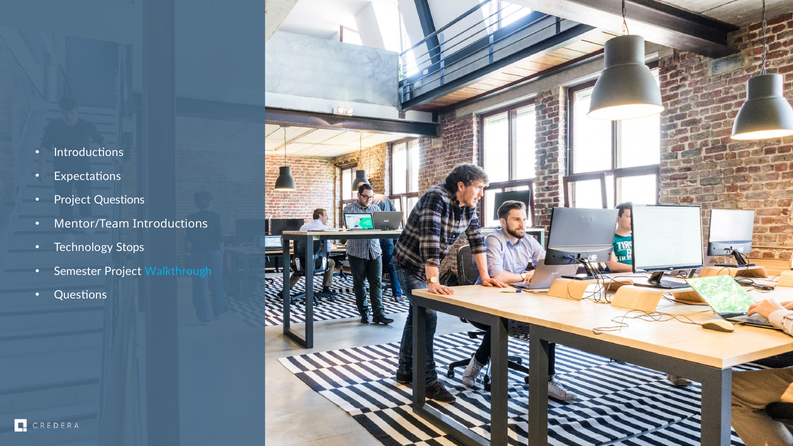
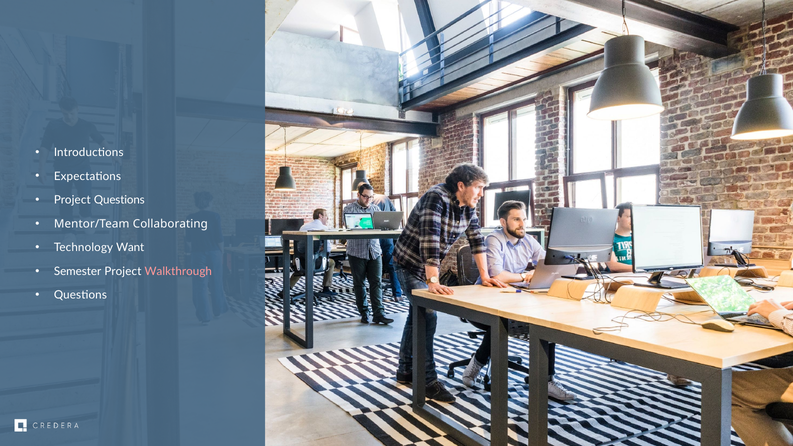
Mentor/Team Introductions: Introductions -> Collaborating
Stops: Stops -> Want
Walkthrough colour: light blue -> pink
